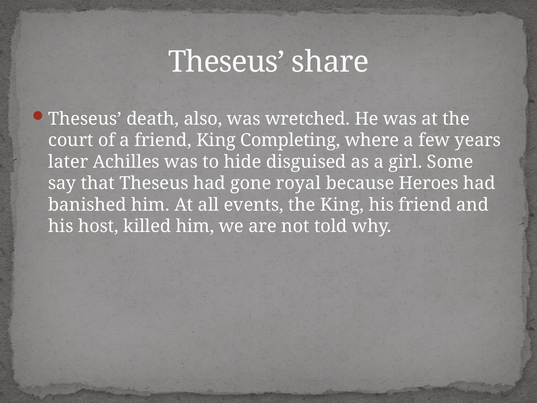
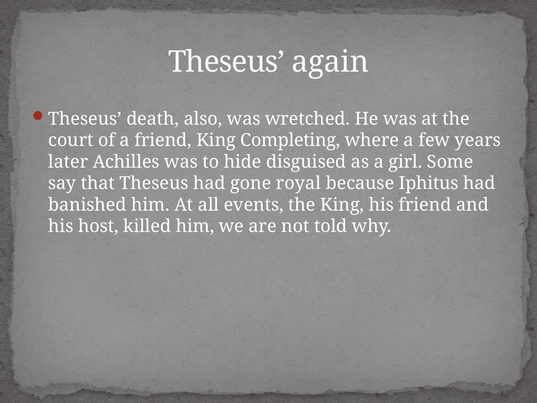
share: share -> again
Heroes: Heroes -> Iphitus
